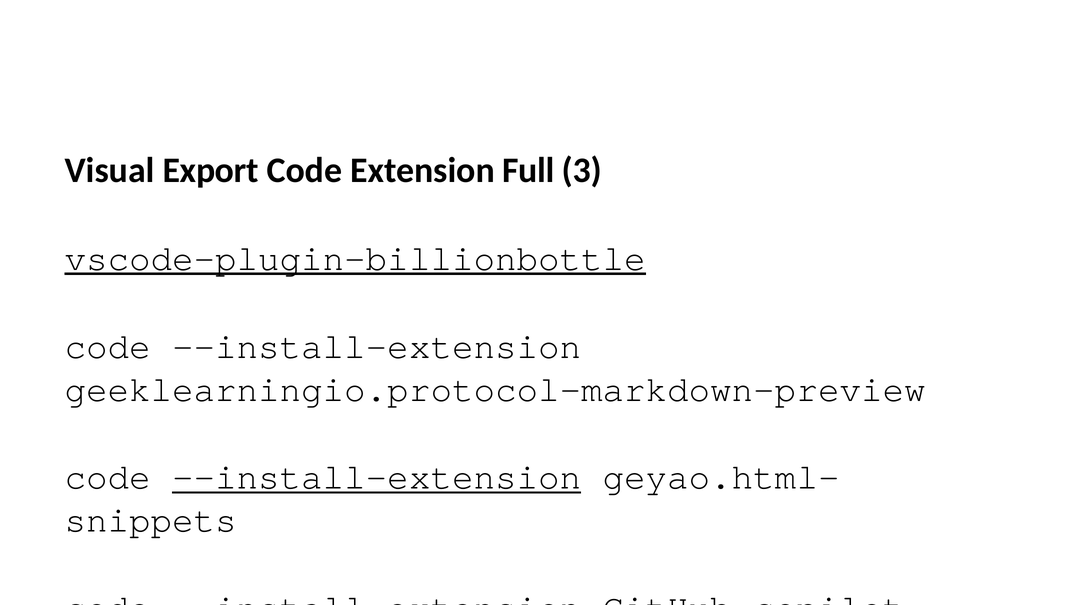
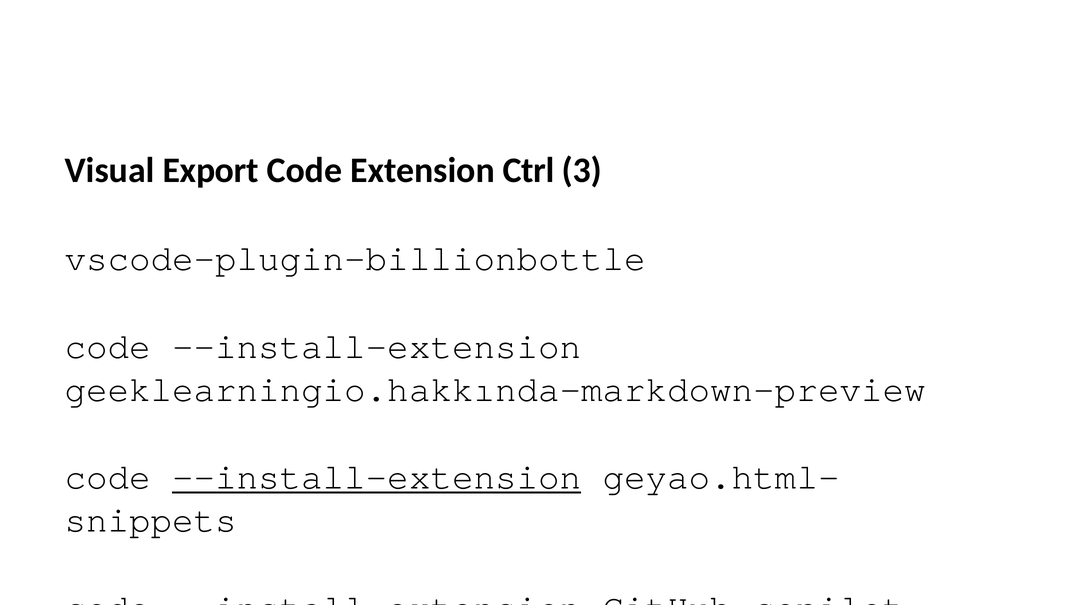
Full: Full -> Ctrl
vscode-plugin-billionbottle underline: present -> none
geeklearningio.protocol-markdown-preview: geeklearningio.protocol-markdown-preview -> geeklearningio.hakkında-markdown-preview
